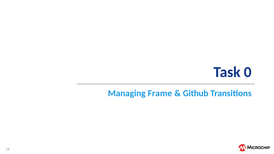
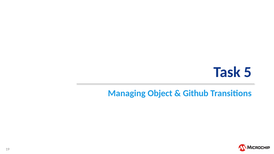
0: 0 -> 5
Frame: Frame -> Object
